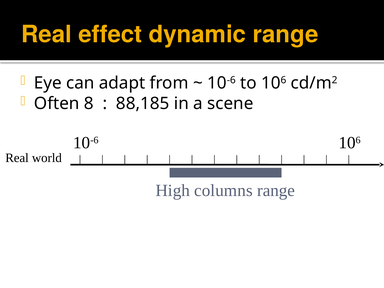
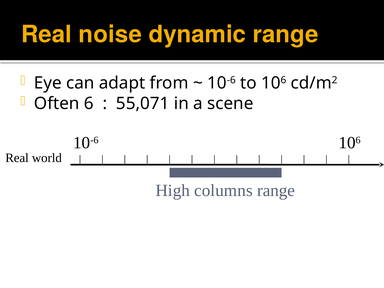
effect: effect -> noise
8: 8 -> 6
88,185: 88,185 -> 55,071
